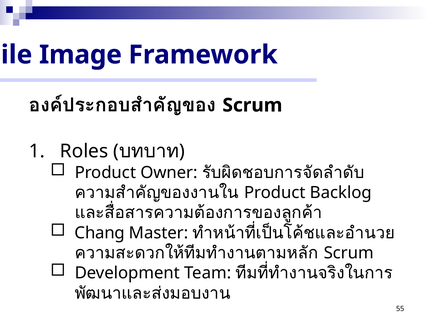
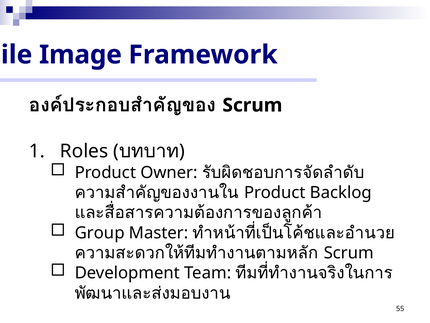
Chang: Chang -> Group
